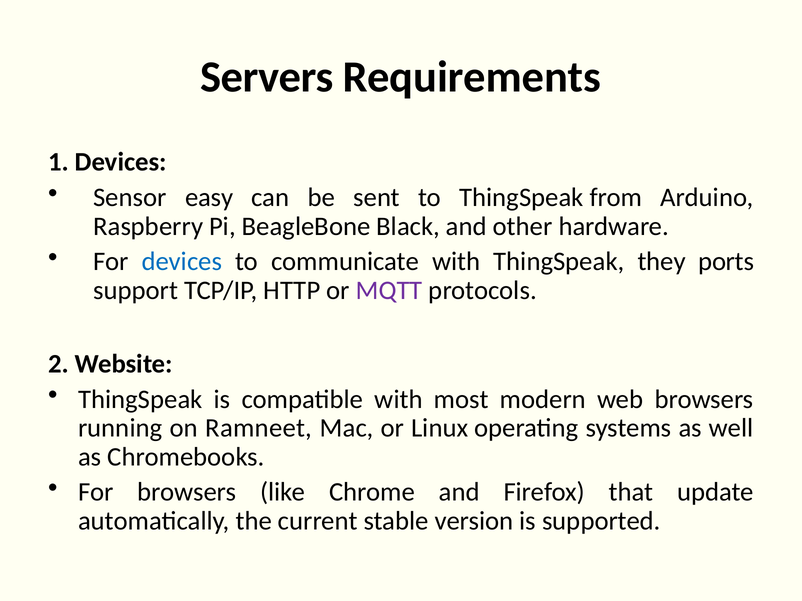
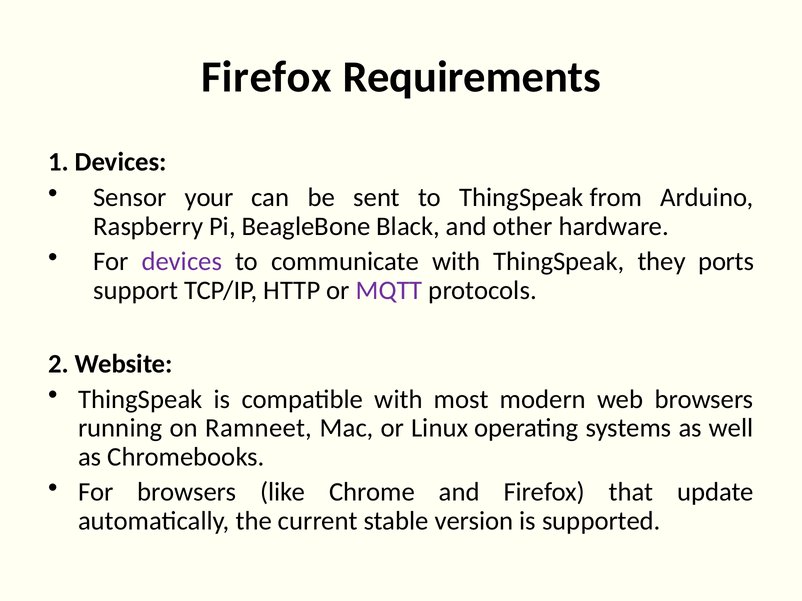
Servers at (267, 77): Servers -> Firefox
easy: easy -> your
devices at (182, 262) colour: blue -> purple
